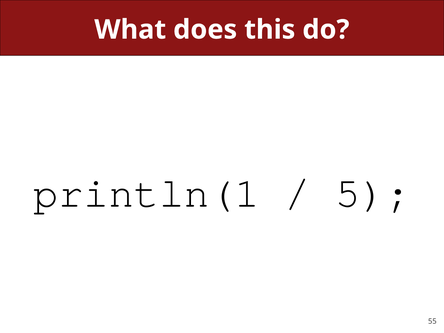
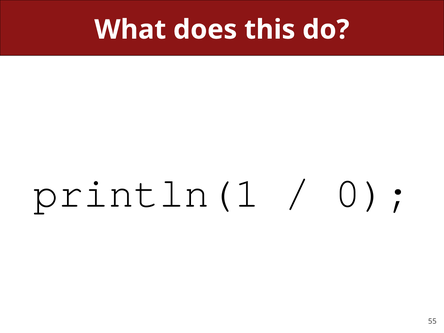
5: 5 -> 0
